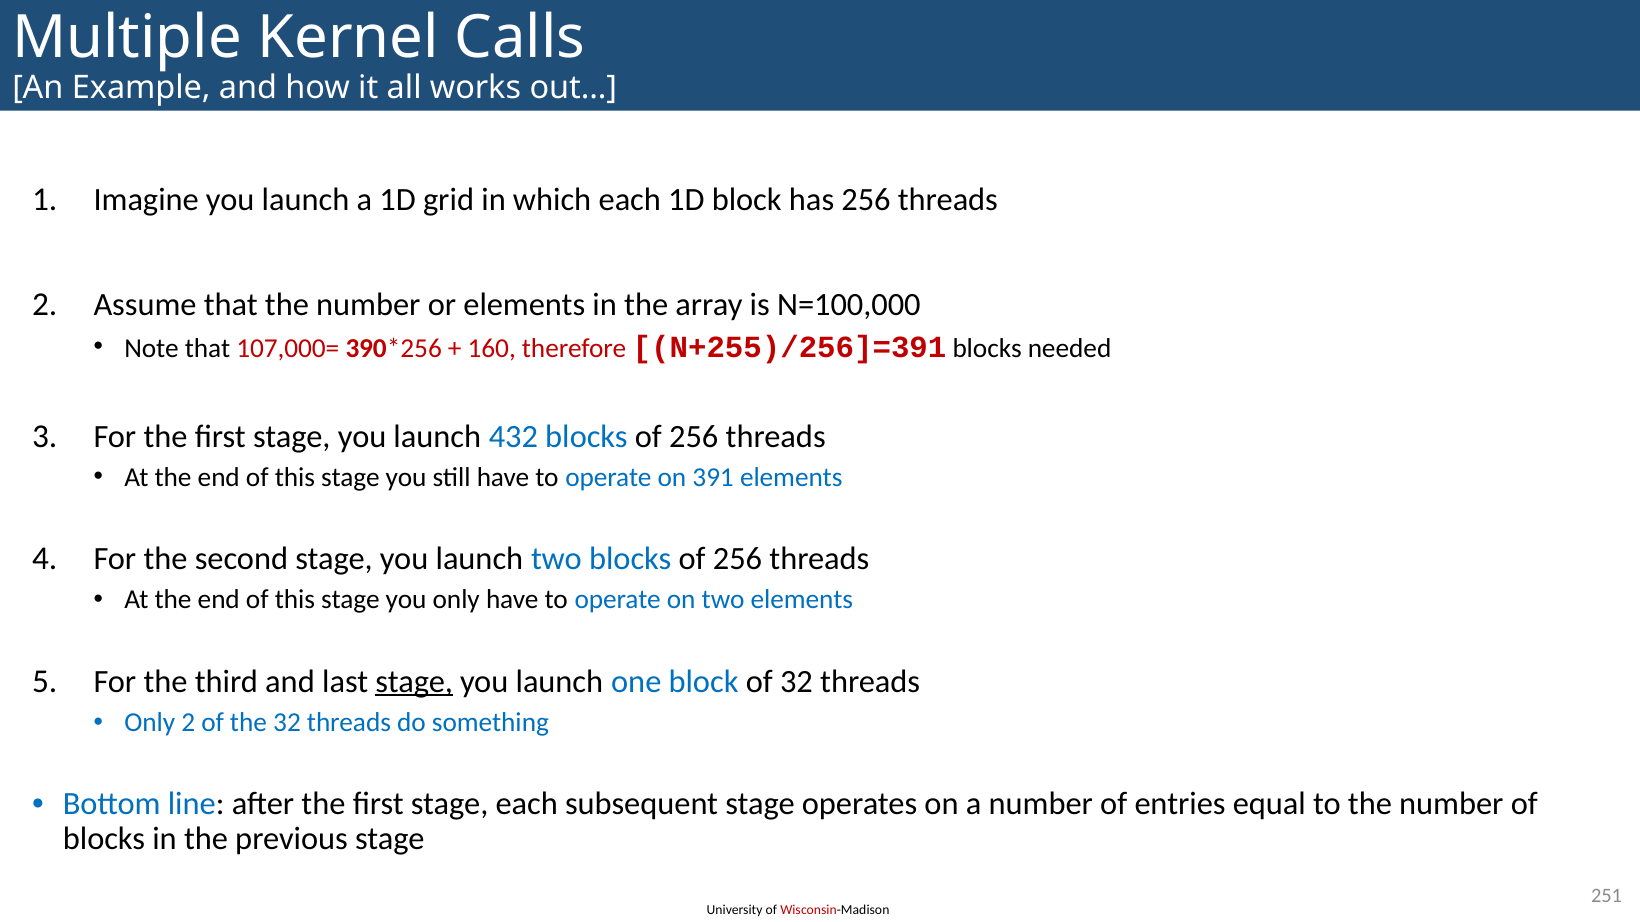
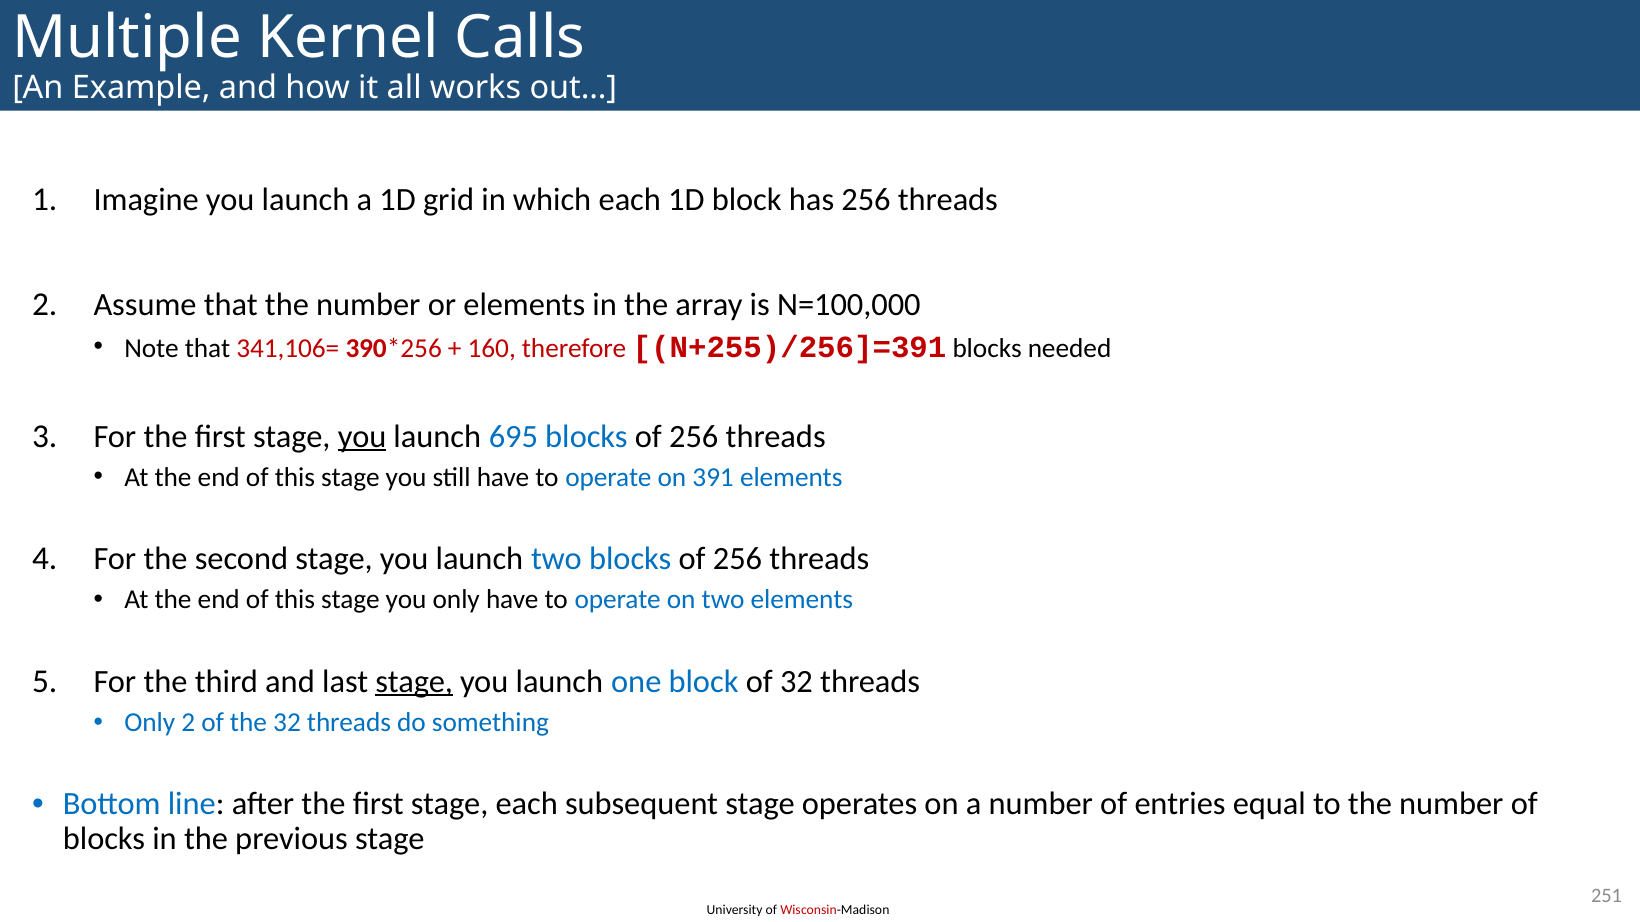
107,000=: 107,000= -> 341,106=
you at (362, 437) underline: none -> present
432: 432 -> 695
